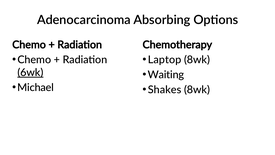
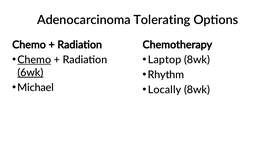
Absorbing: Absorbing -> Tolerating
Chemo at (34, 60) underline: none -> present
Waiting: Waiting -> Rhythm
Shakes: Shakes -> Locally
